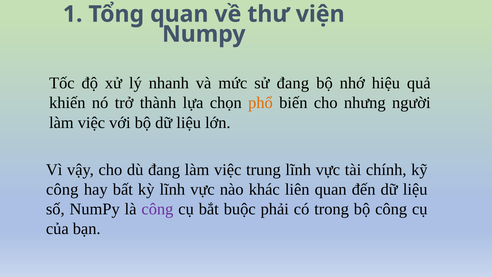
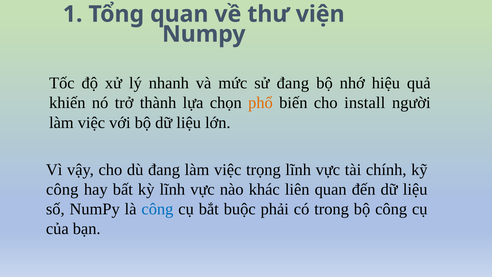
nhưng: nhưng -> install
trung: trung -> trọng
công at (157, 209) colour: purple -> blue
